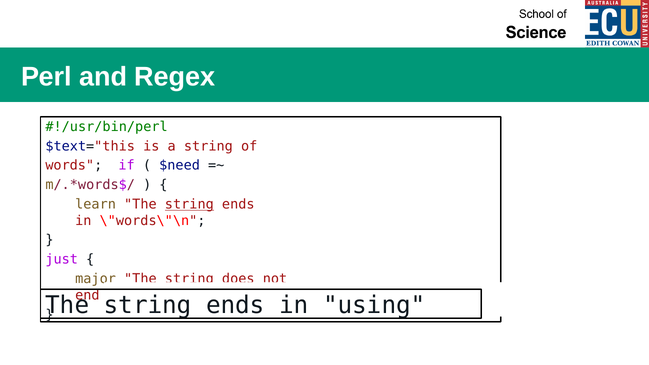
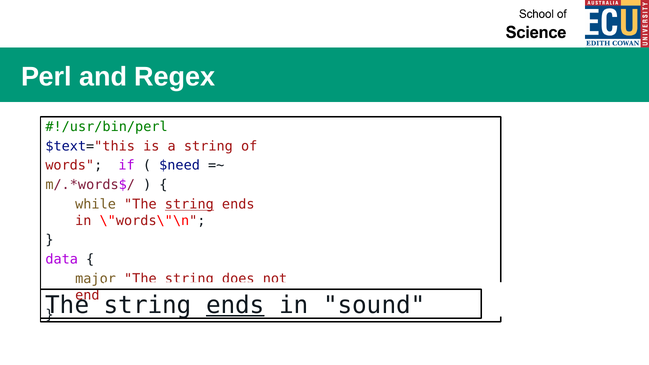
learn: learn -> while
just: just -> data
ends at (235, 305) underline: none -> present
using: using -> sound
